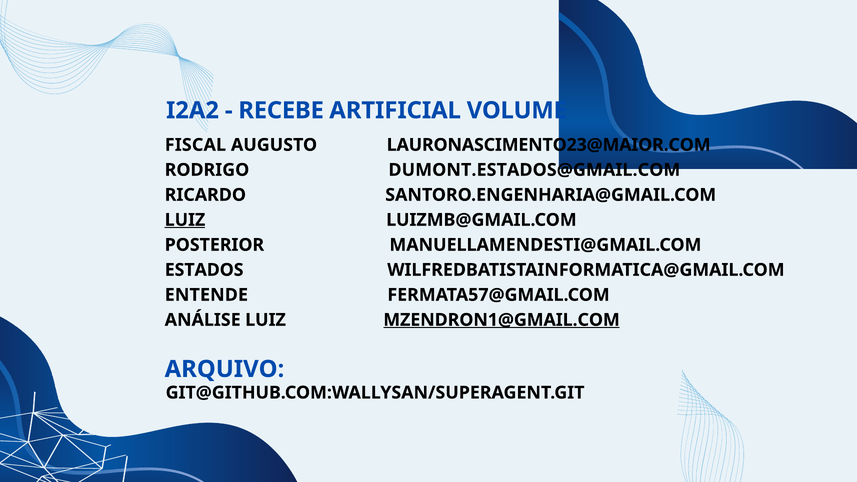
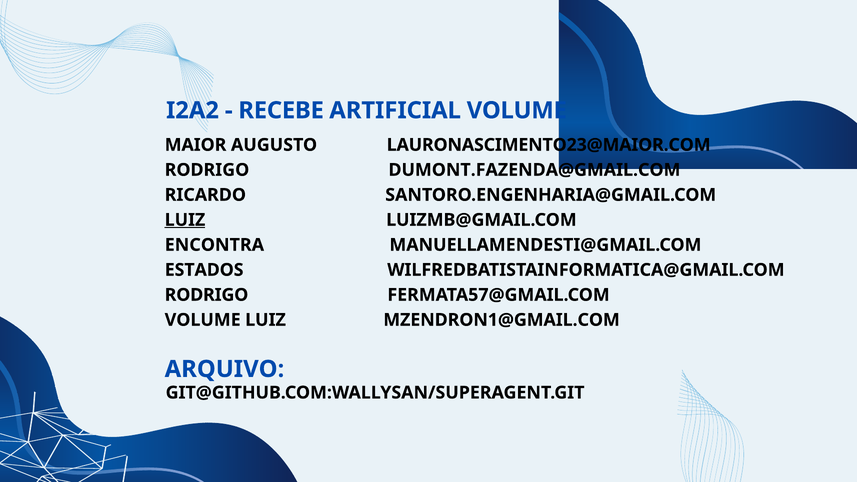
FISCAL: FISCAL -> MAIOR
DUMONT.ESTADOS@GMAIL.COM: DUMONT.ESTADOS@GMAIL.COM -> DUMONT.FAZENDA@GMAIL.COM
POSTERIOR: POSTERIOR -> ENCONTRA
ENTENDE at (206, 295): ENTENDE -> RODRIGO
ANÁLISE at (203, 320): ANÁLISE -> VOLUME
MZENDRON1@GMAIL.COM underline: present -> none
